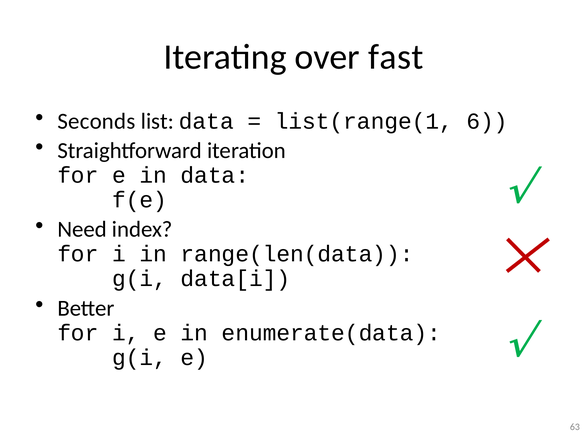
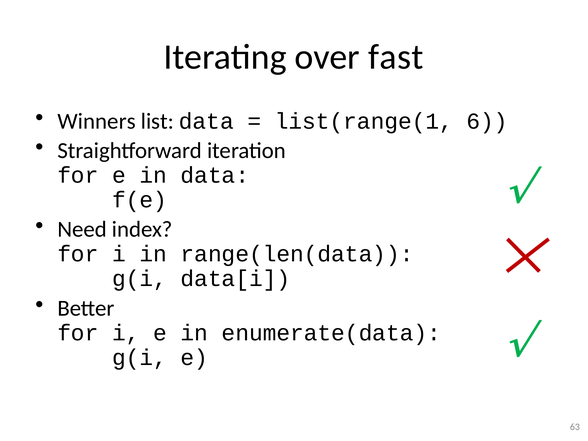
Seconds: Seconds -> Winners
